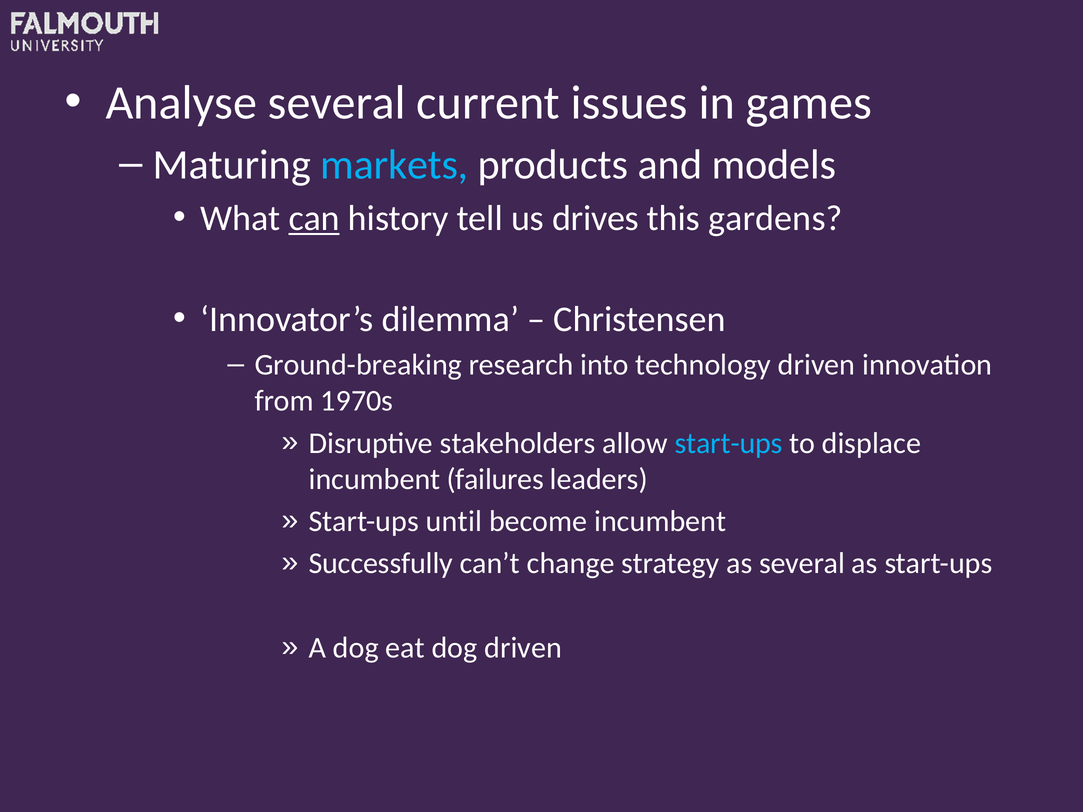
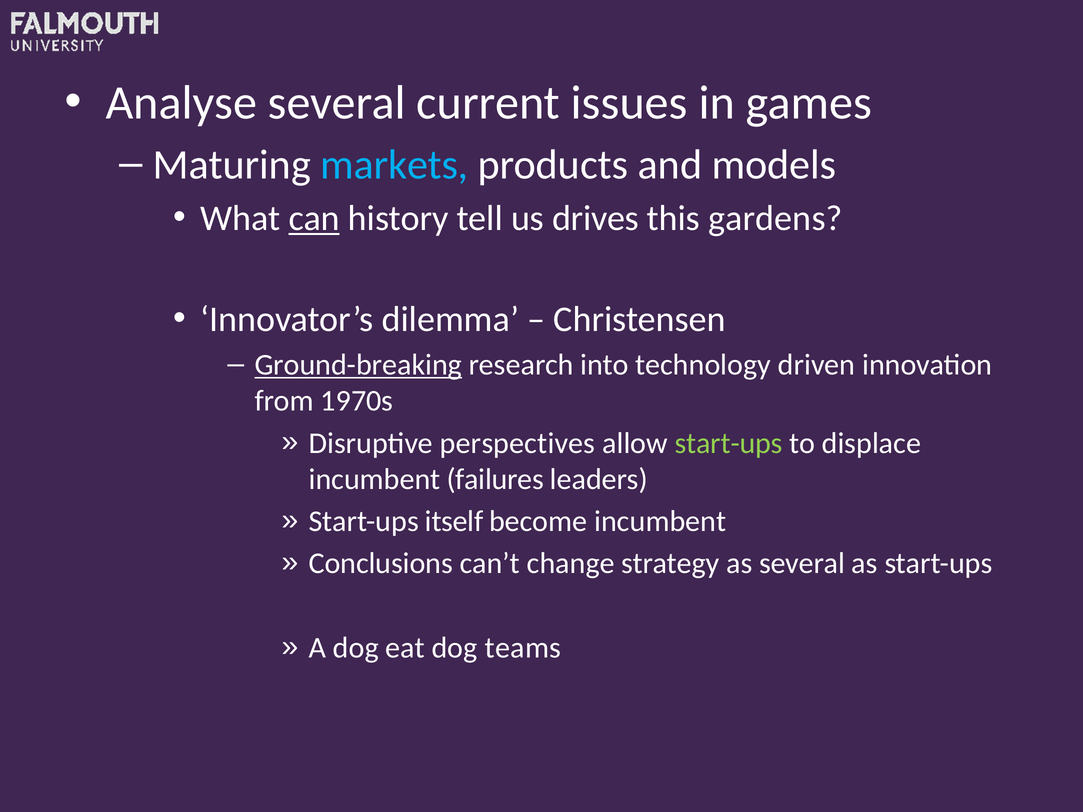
Ground-breaking underline: none -> present
stakeholders: stakeholders -> perspectives
start-ups at (729, 443) colour: light blue -> light green
until: until -> itself
Successfully: Successfully -> Conclusions
dog driven: driven -> teams
